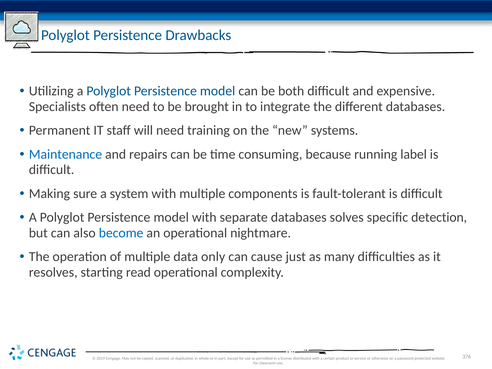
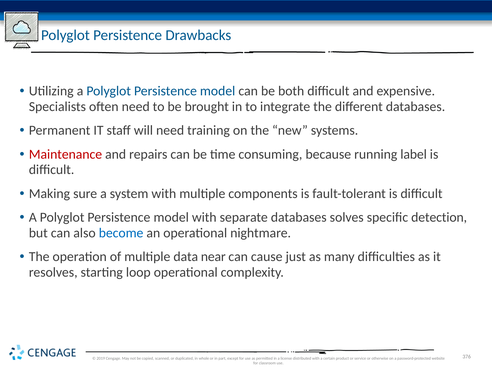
Maintenance colour: blue -> red
only: only -> near
read: read -> loop
